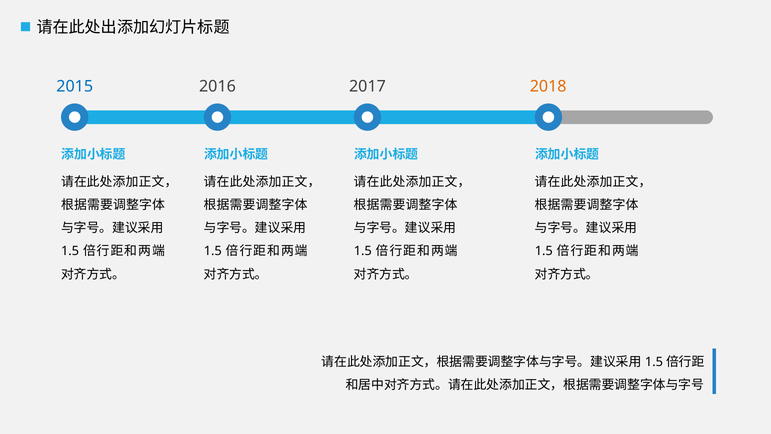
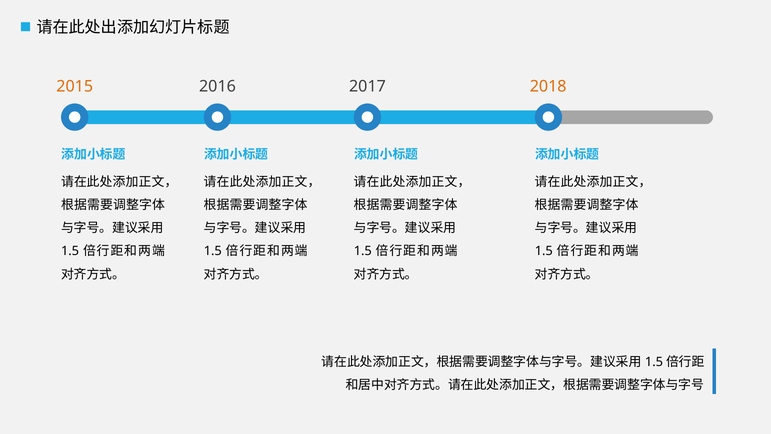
2015 colour: blue -> orange
